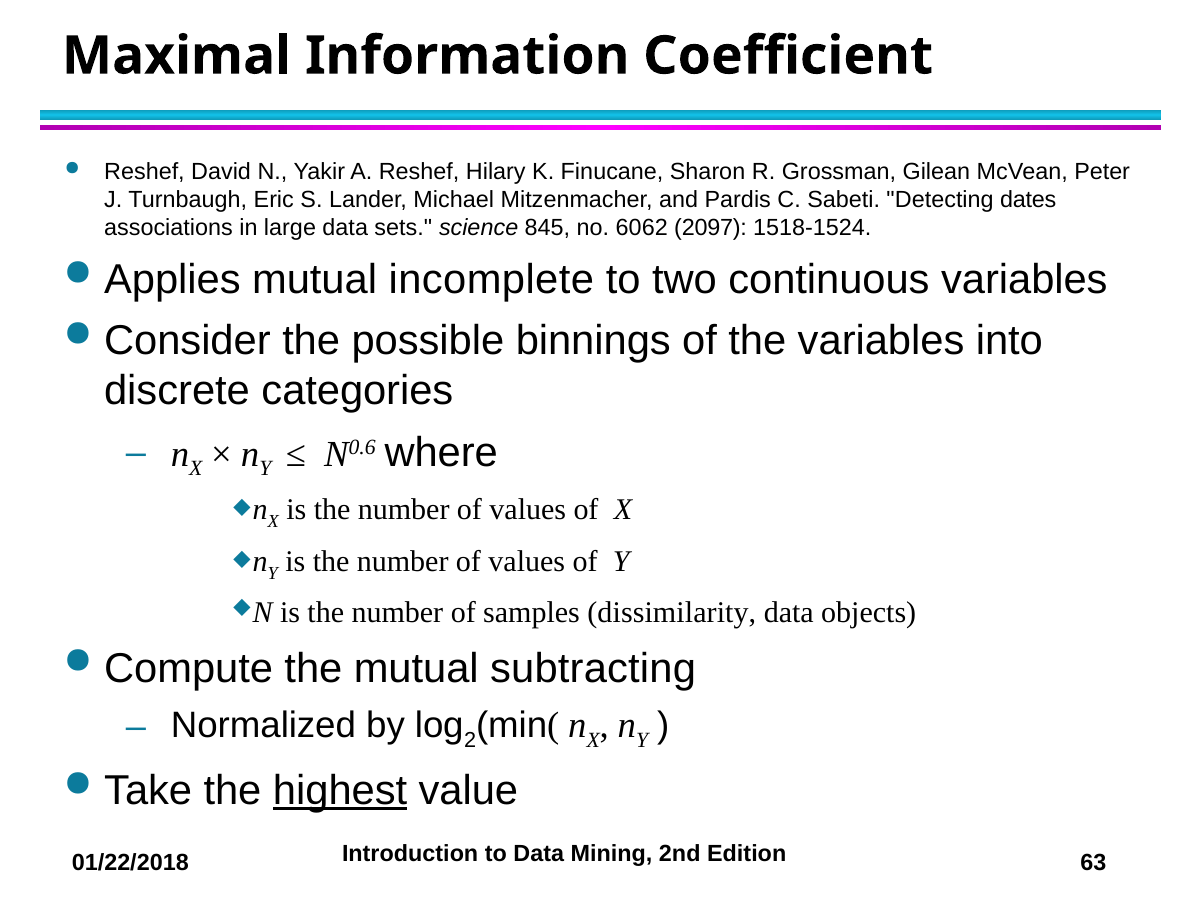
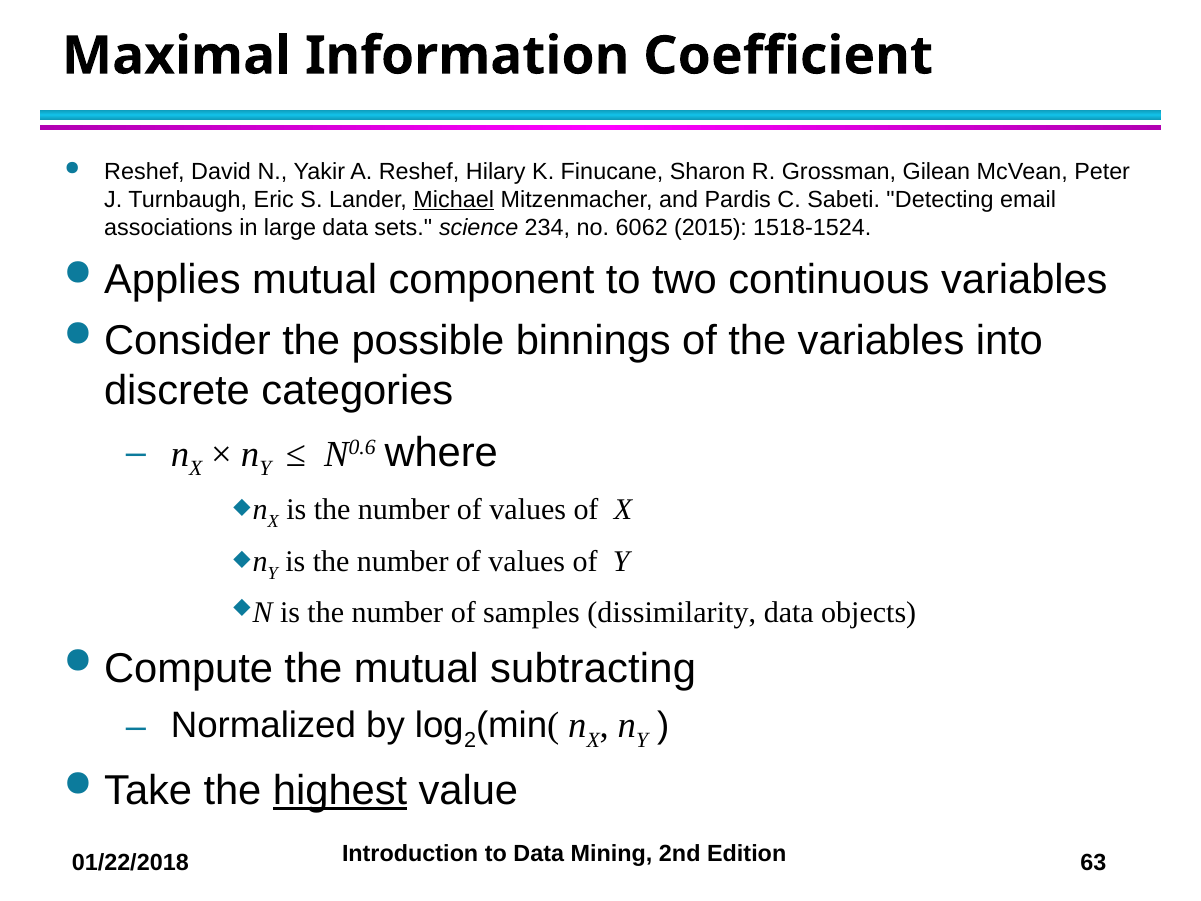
Michael underline: none -> present
dates: dates -> email
845: 845 -> 234
2097: 2097 -> 2015
incomplete: incomplete -> component
